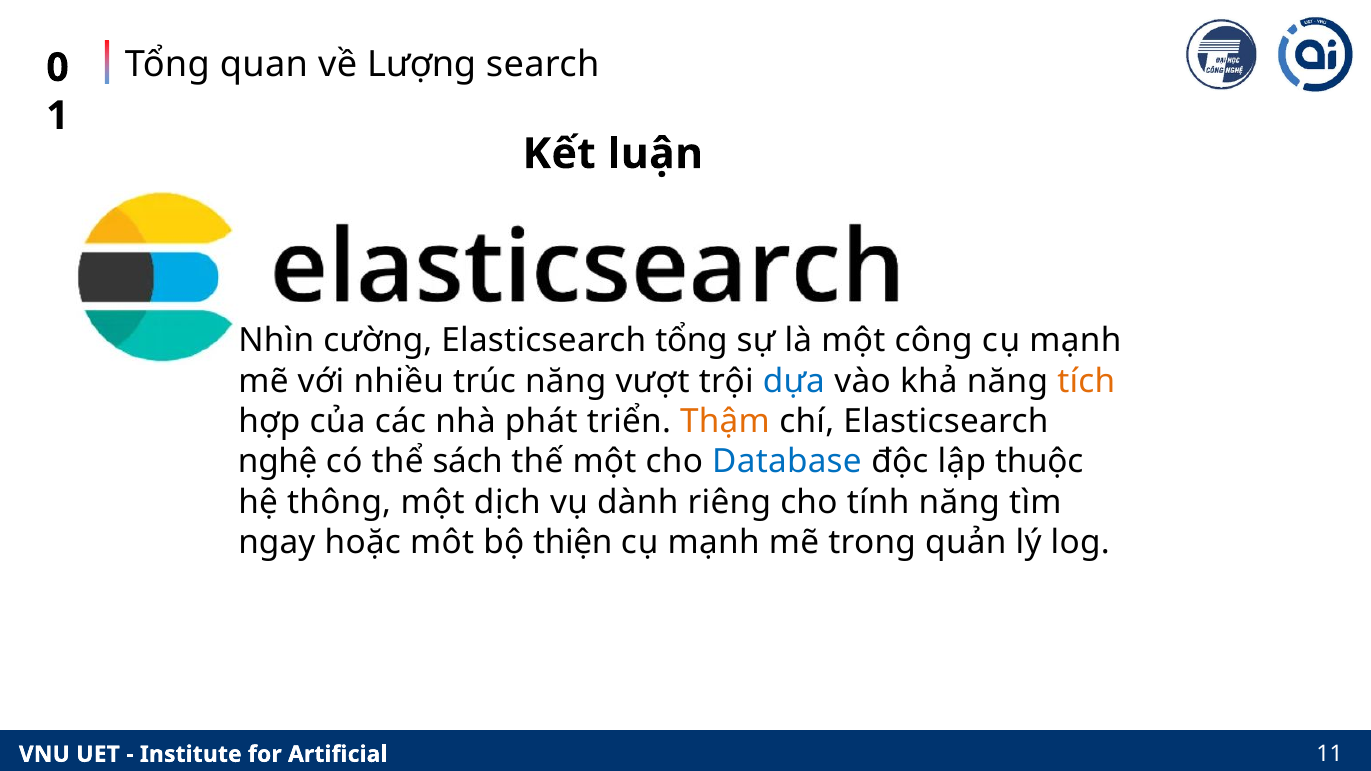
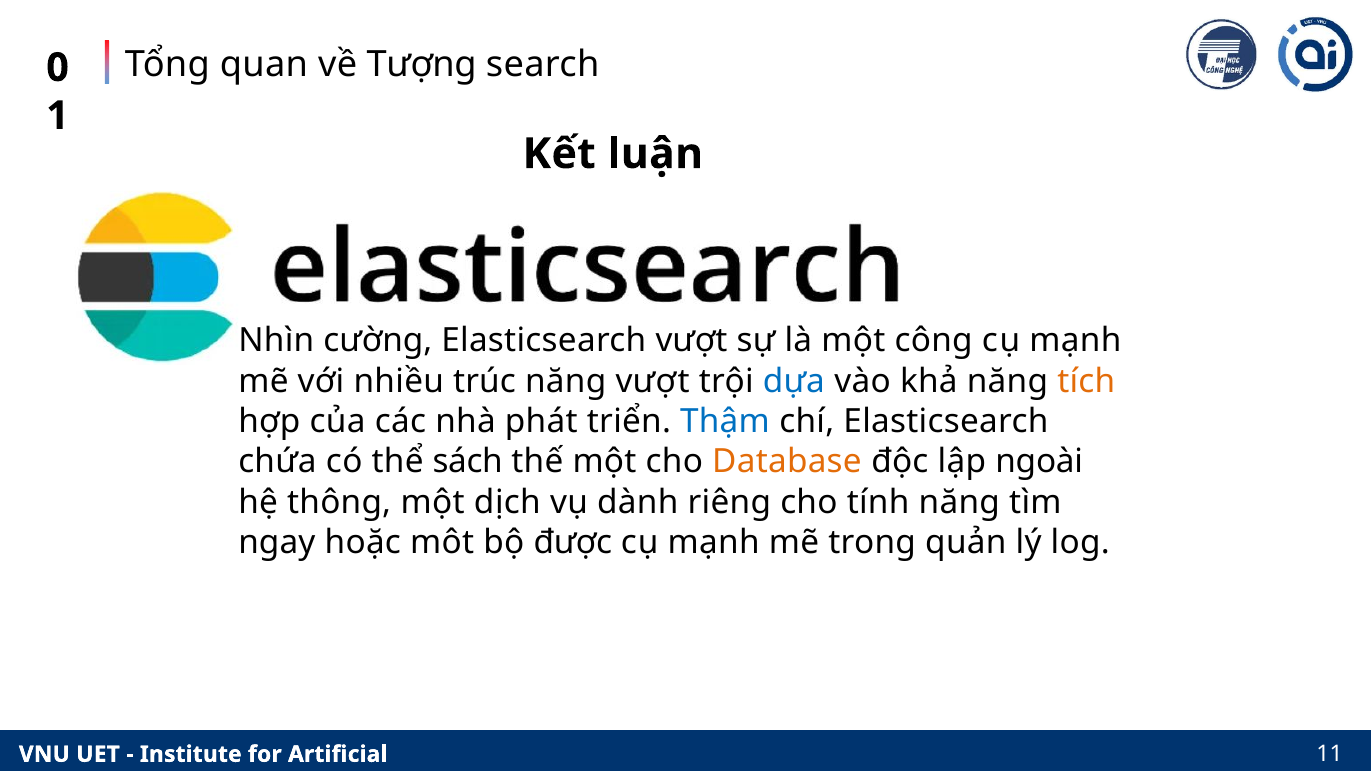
Lượng: Lượng -> Tượng
Elasticsearch tổng: tổng -> vượt
Thậm colour: orange -> blue
nghệ: nghệ -> chứa
Database colour: blue -> orange
thuộc: thuộc -> ngoài
thiện: thiện -> được
